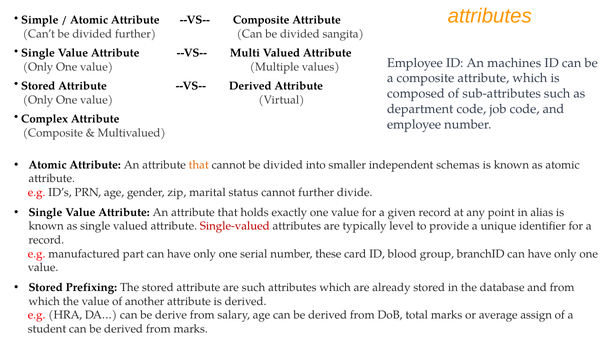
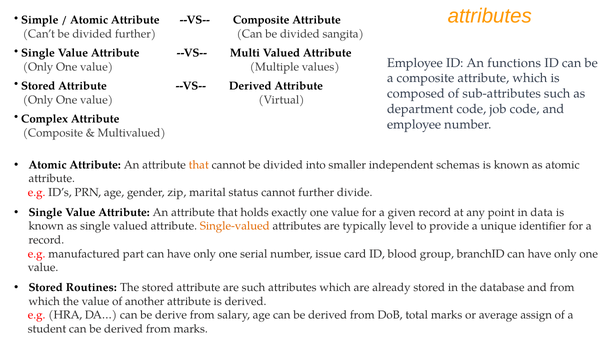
machines: machines -> functions
alias: alias -> data
Single-valued colour: red -> orange
these: these -> issue
Prefixing: Prefixing -> Routines
